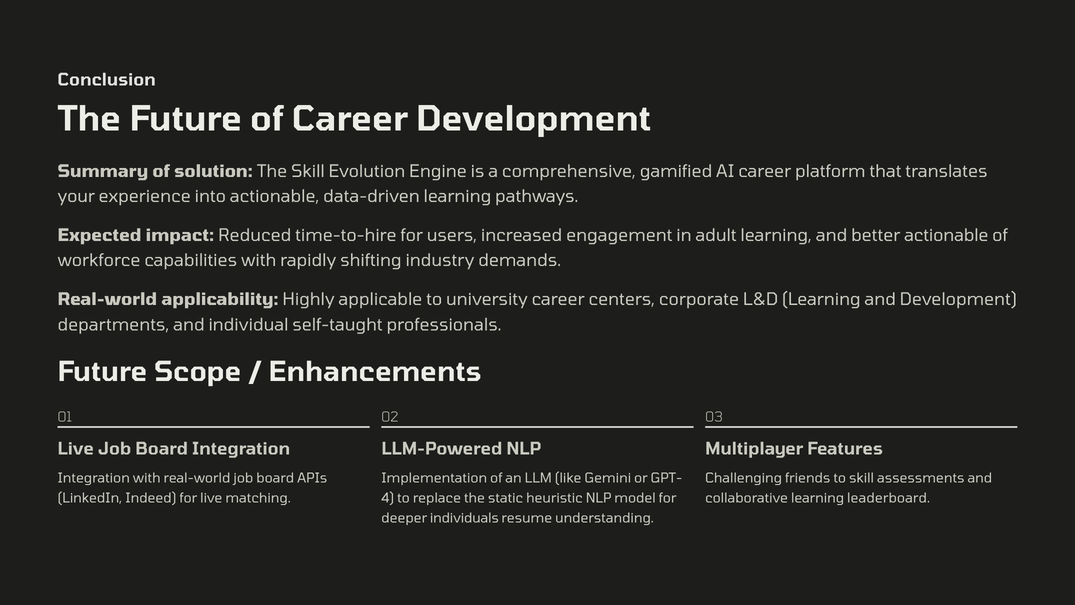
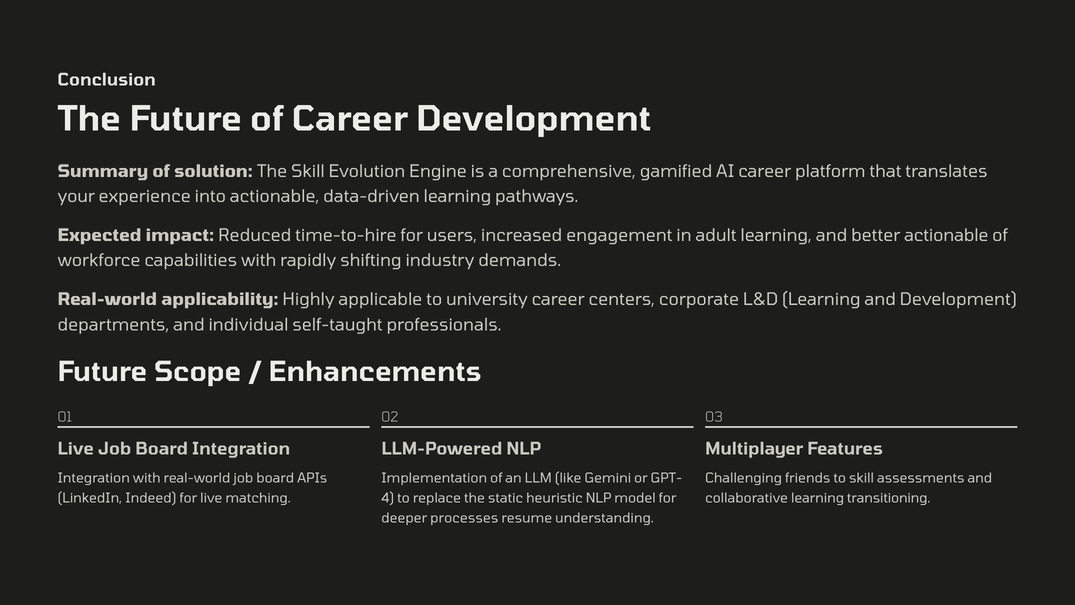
leaderboard: leaderboard -> transitioning
individuals: individuals -> processes
